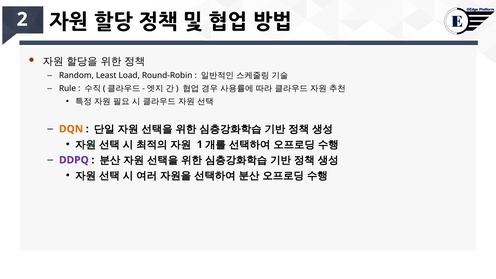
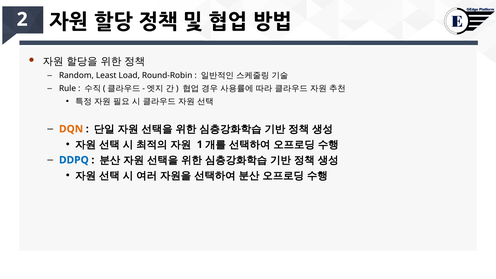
DDPQ colour: purple -> blue
